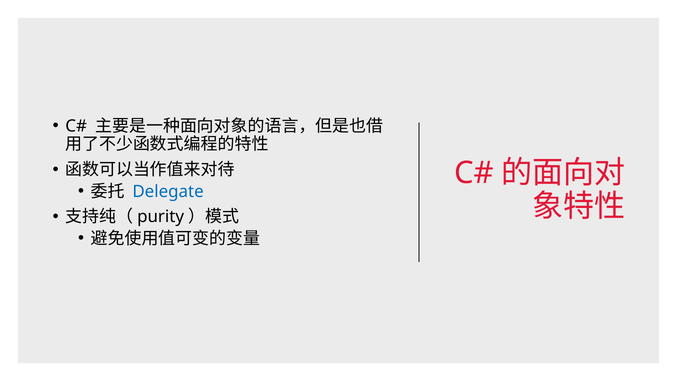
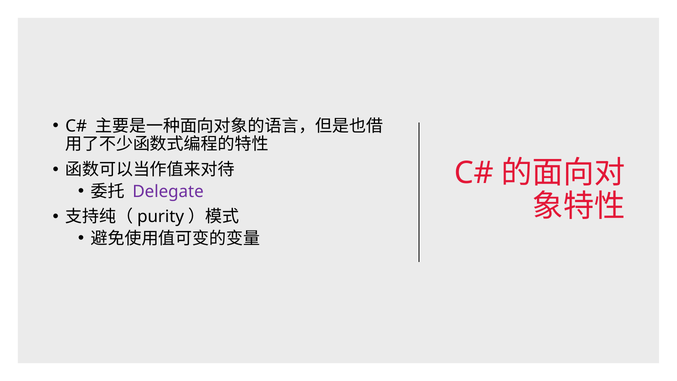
Delegate colour: blue -> purple
